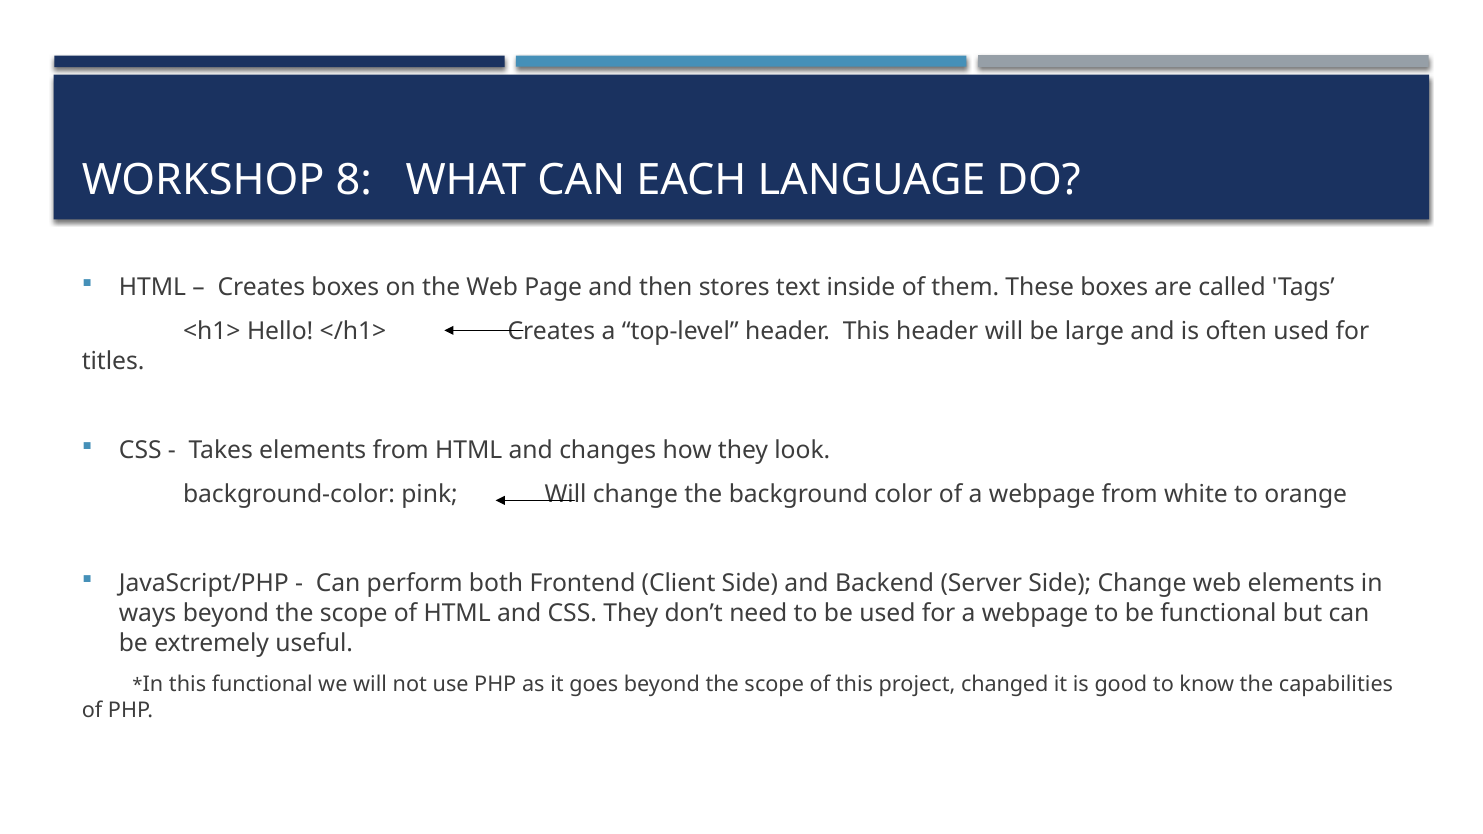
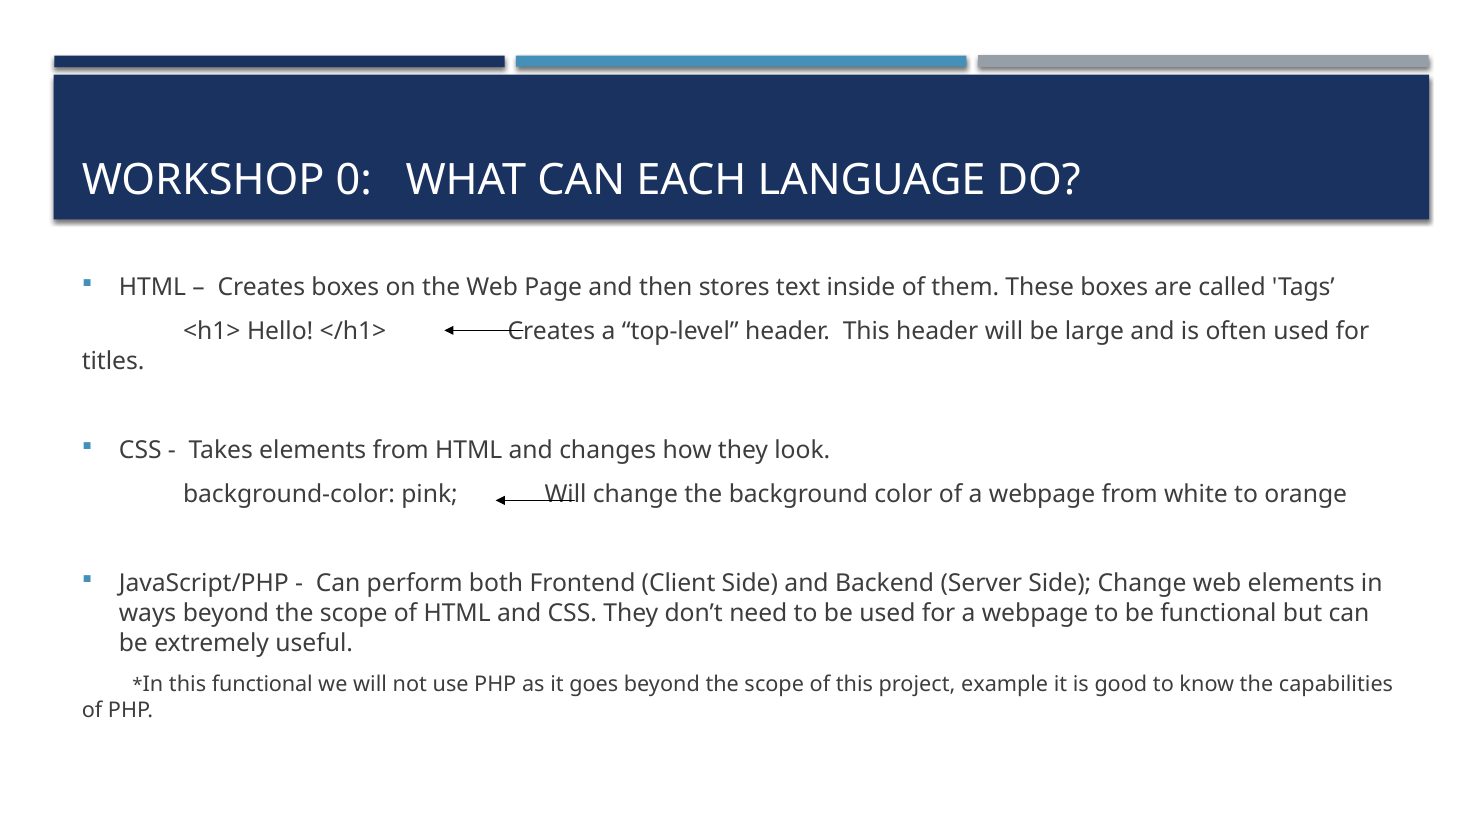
8: 8 -> 0
changed: changed -> example
